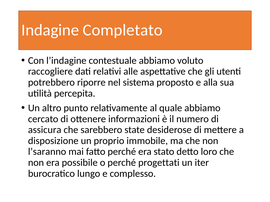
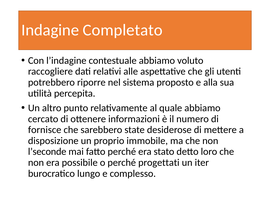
assicura: assicura -> fornisce
l’saranno: l’saranno -> l’seconde
